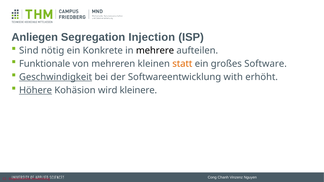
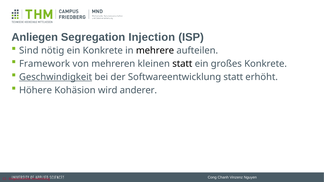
Funktionale: Funktionale -> Framework
statt at (182, 64) colour: orange -> black
großes Software: Software -> Konkrete
Softwareentwicklung with: with -> statt
Höhere underline: present -> none
kleinere: kleinere -> anderer
